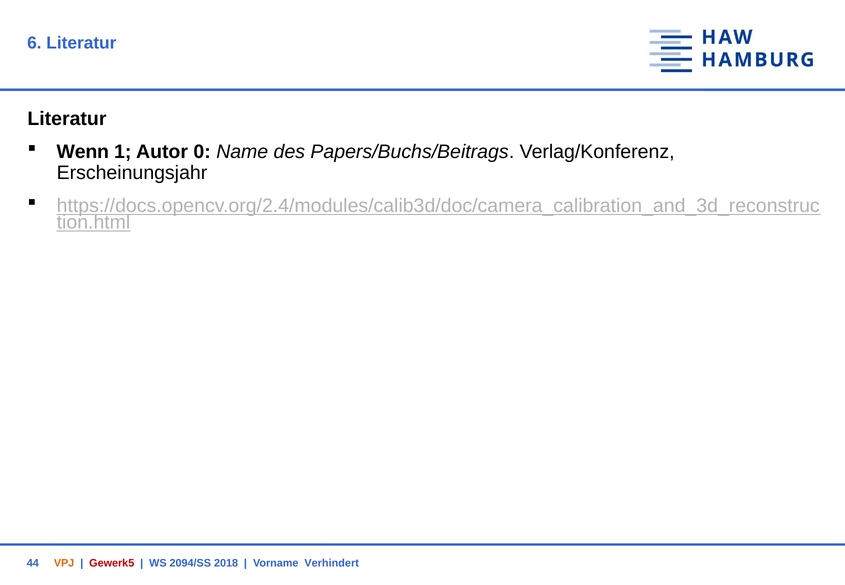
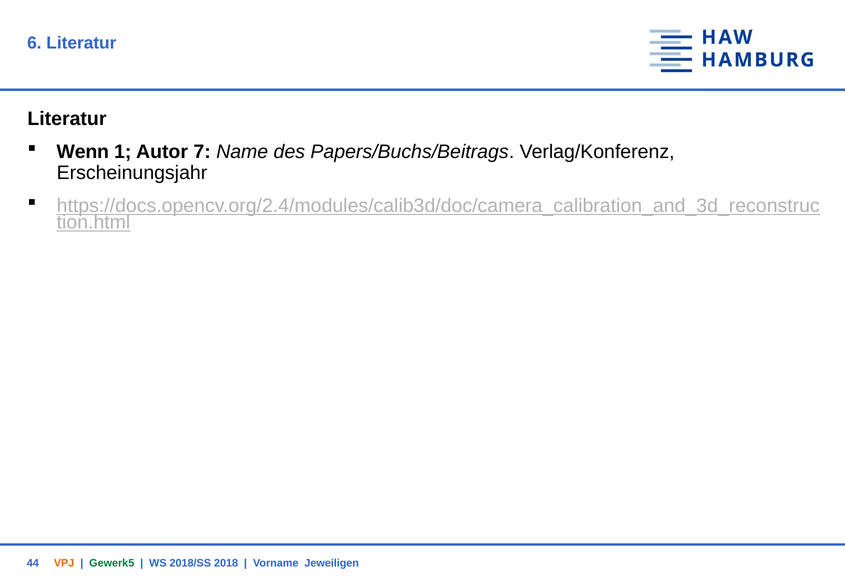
0: 0 -> 7
Gewerk5 colour: red -> green
2094/SS: 2094/SS -> 2018/SS
Verhindert: Verhindert -> Jeweiligen
